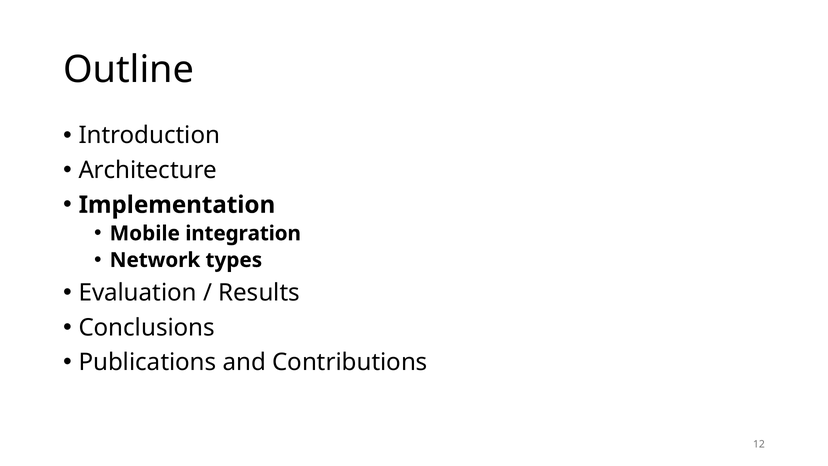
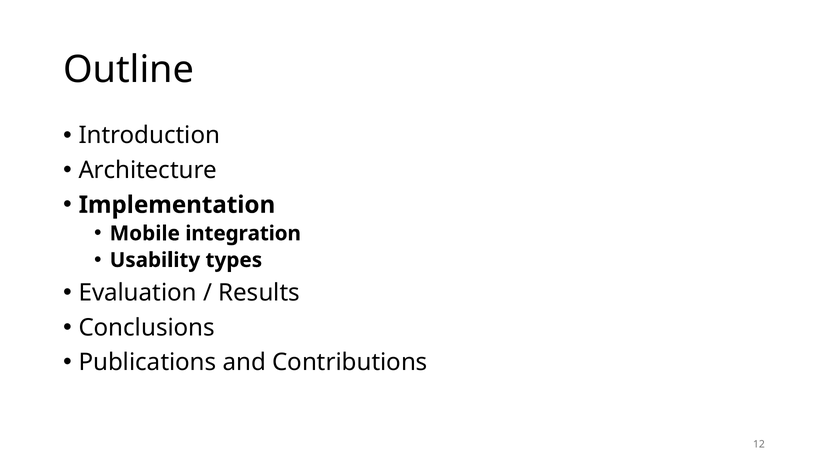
Network: Network -> Usability
